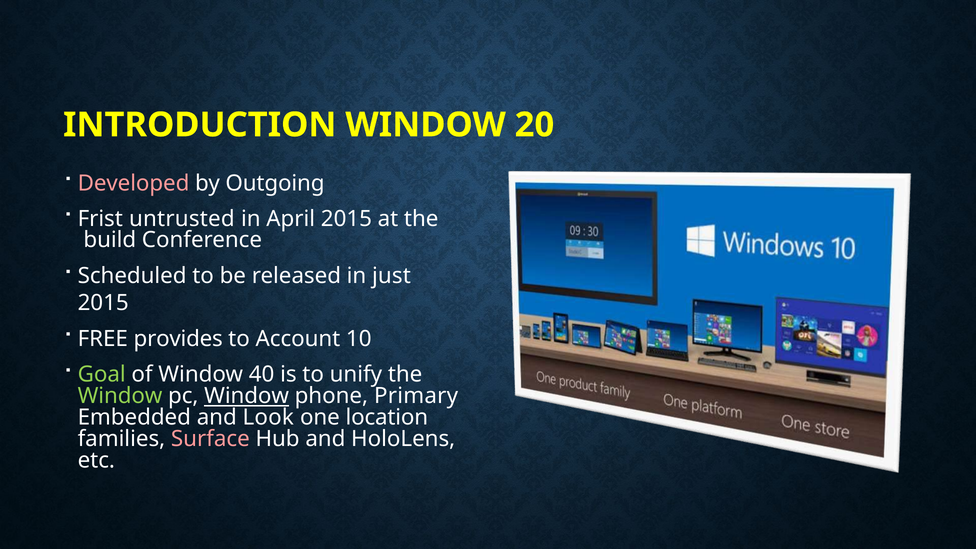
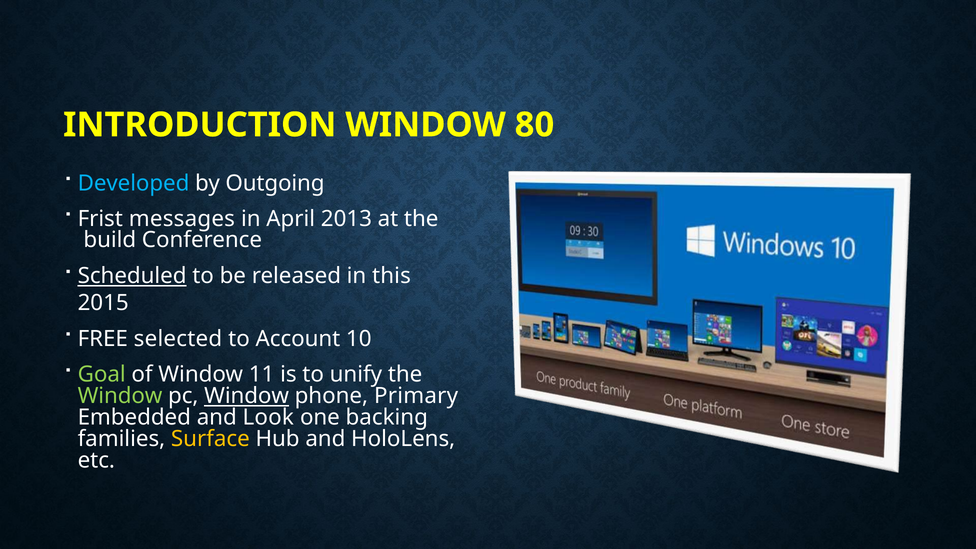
20: 20 -> 80
Developed colour: pink -> light blue
untrusted: untrusted -> messages
April 2015: 2015 -> 2013
Scheduled underline: none -> present
just: just -> this
provides: provides -> selected
40: 40 -> 11
location: location -> backing
Surface colour: pink -> yellow
